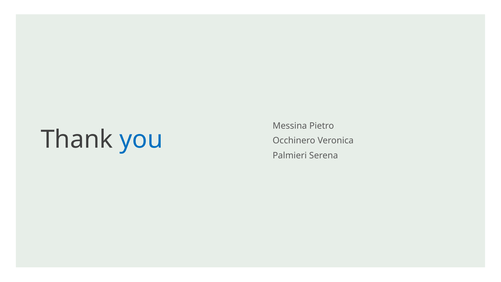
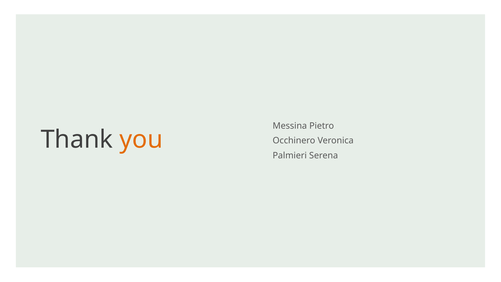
you colour: blue -> orange
